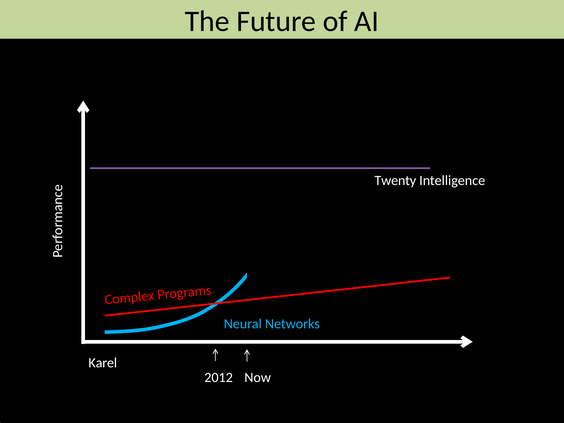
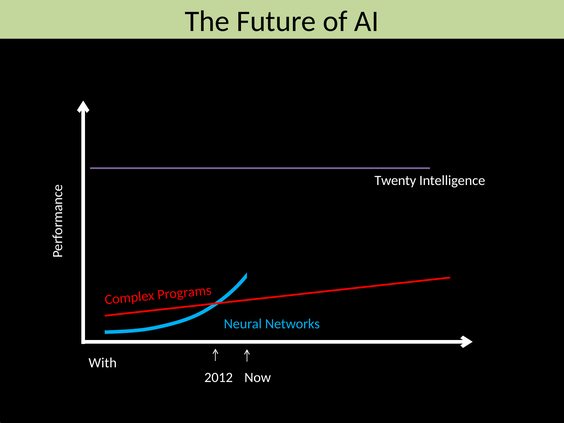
Karel: Karel -> With
